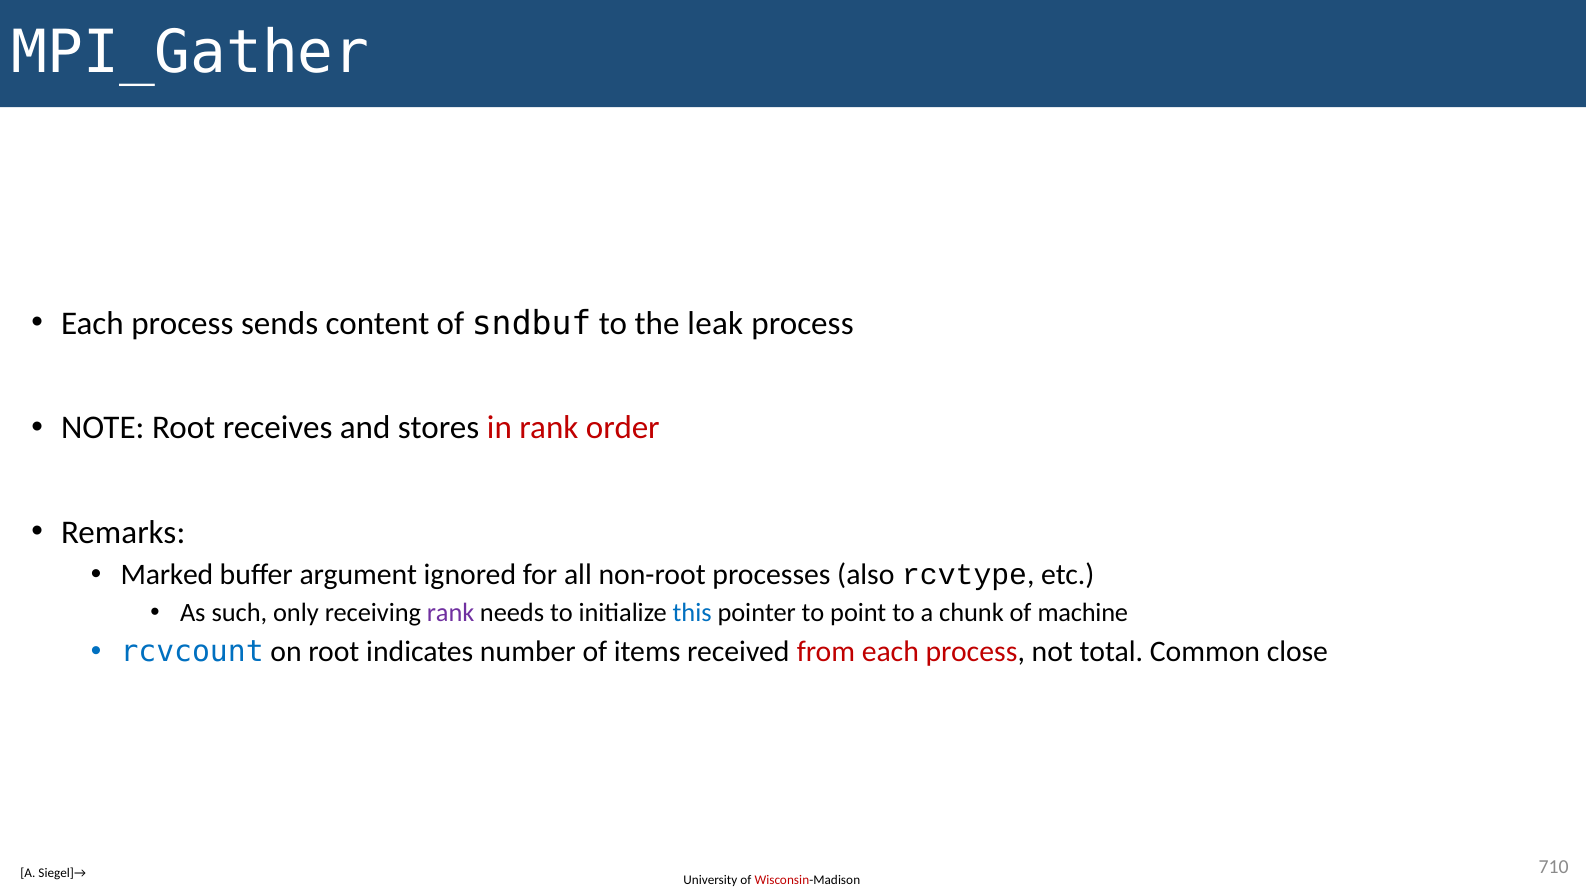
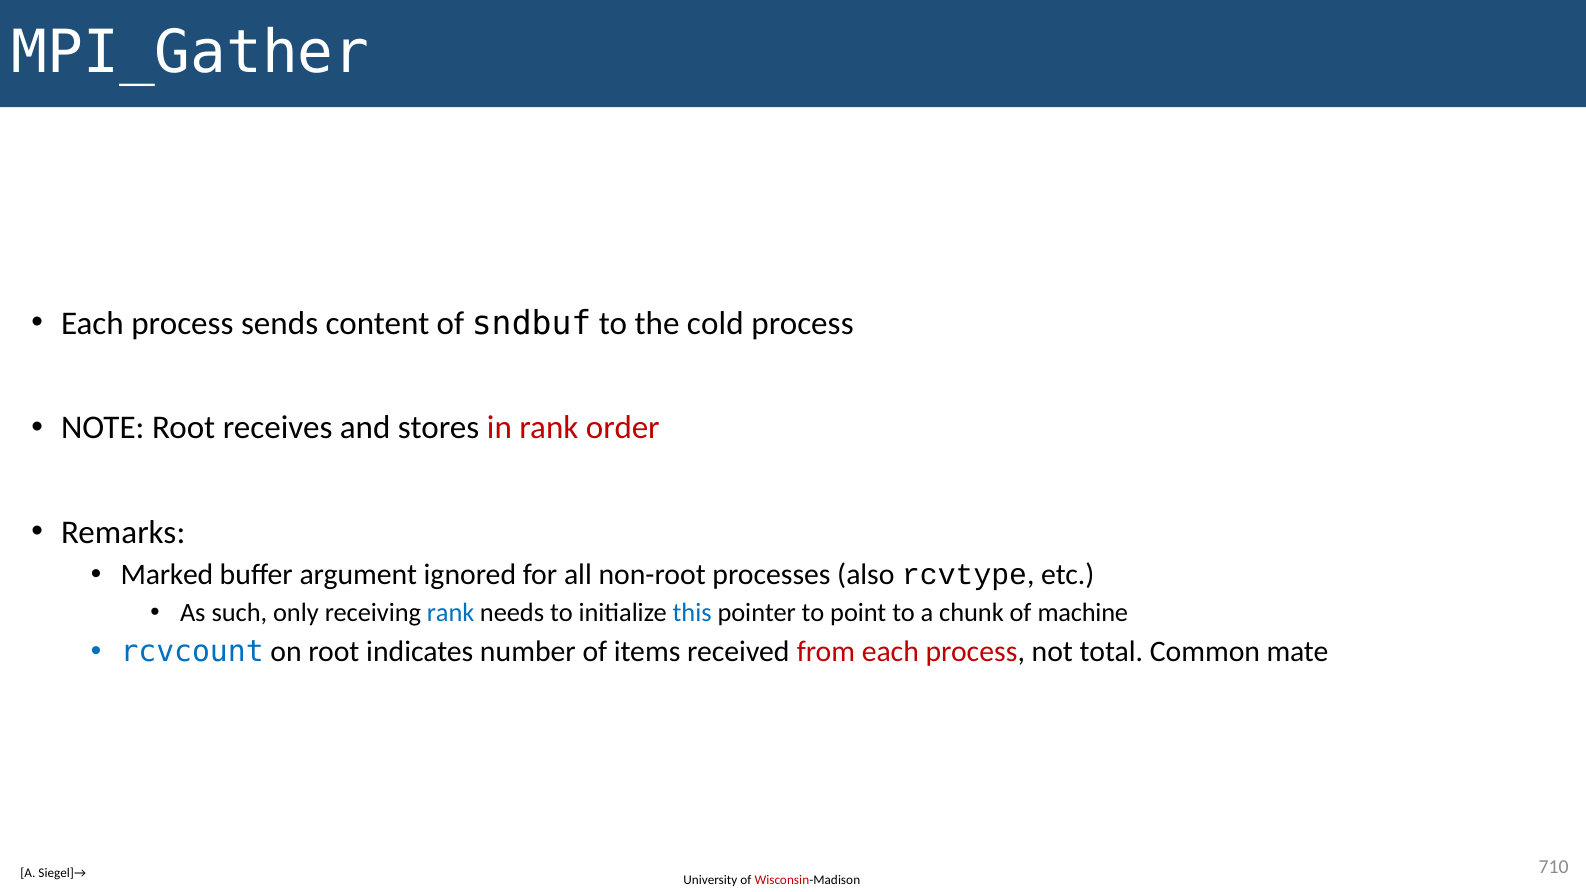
leak: leak -> cold
rank at (451, 613) colour: purple -> blue
close: close -> mate
